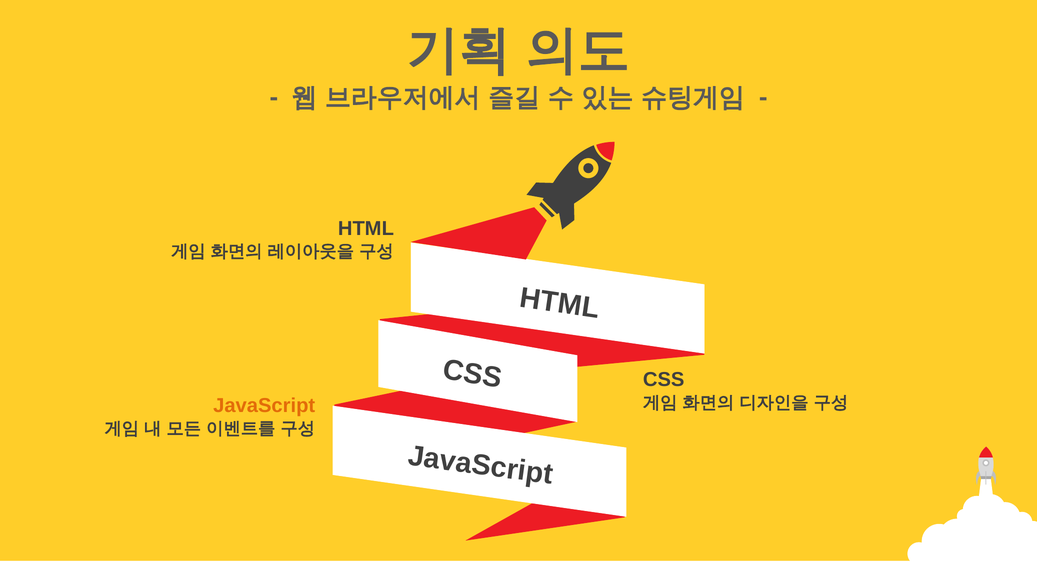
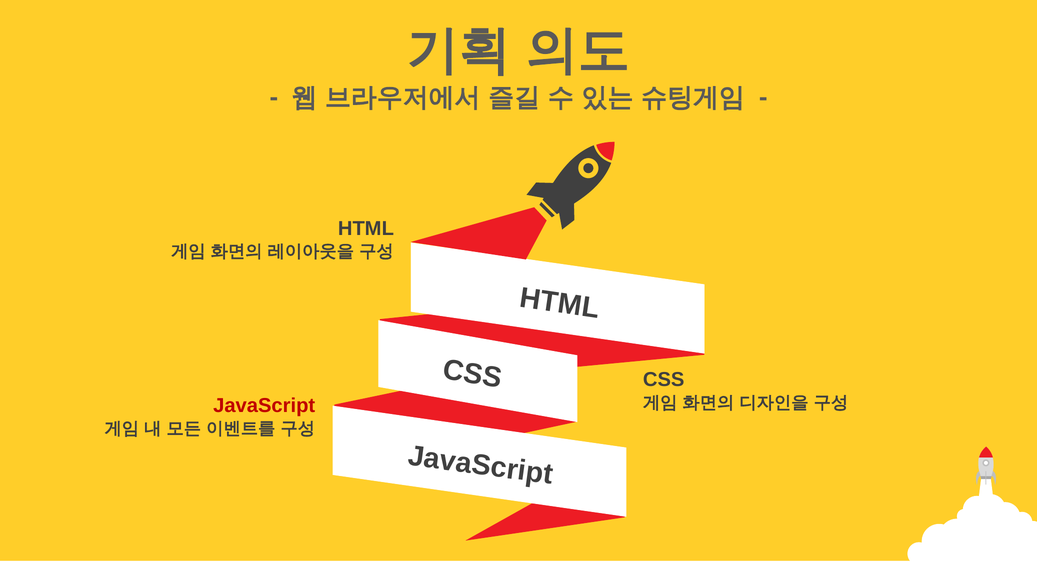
JavaScript at (264, 406) colour: orange -> red
